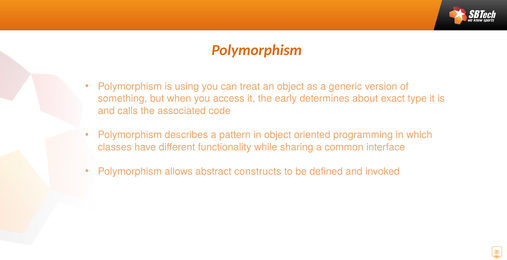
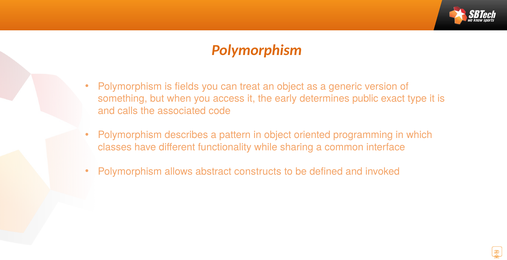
using: using -> fields
about: about -> public
